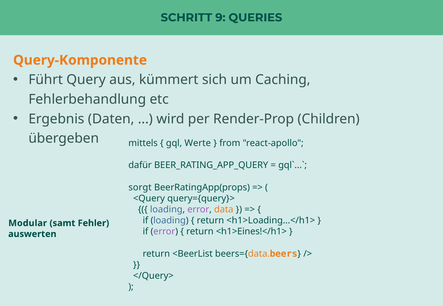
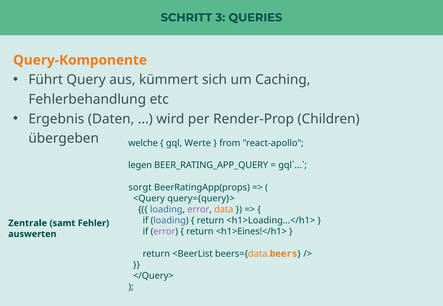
9: 9 -> 3
mittels: mittels -> welche
dafür: dafür -> legen
Modular: Modular -> Zentrale
